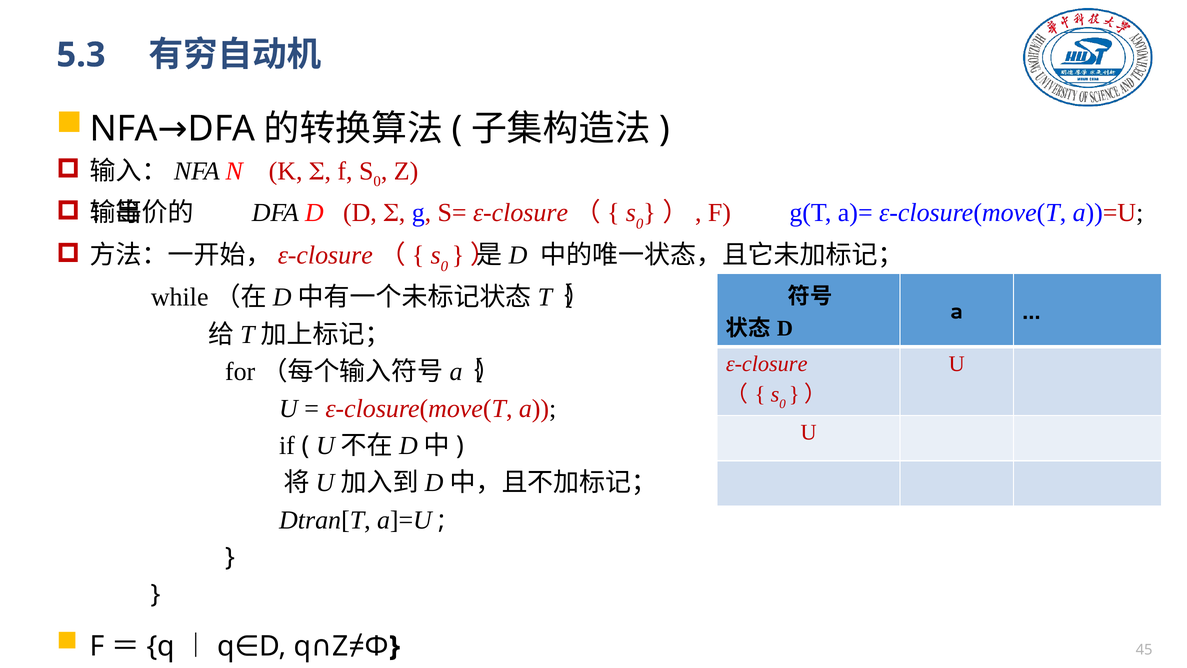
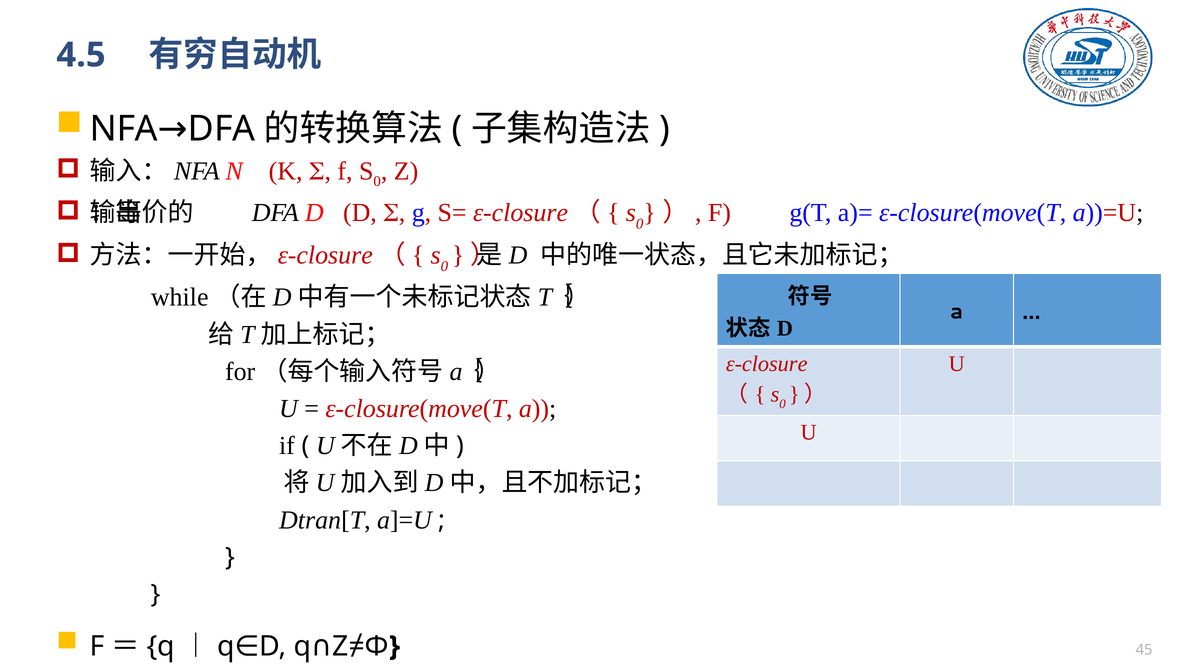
5.3: 5.3 -> 4.5
